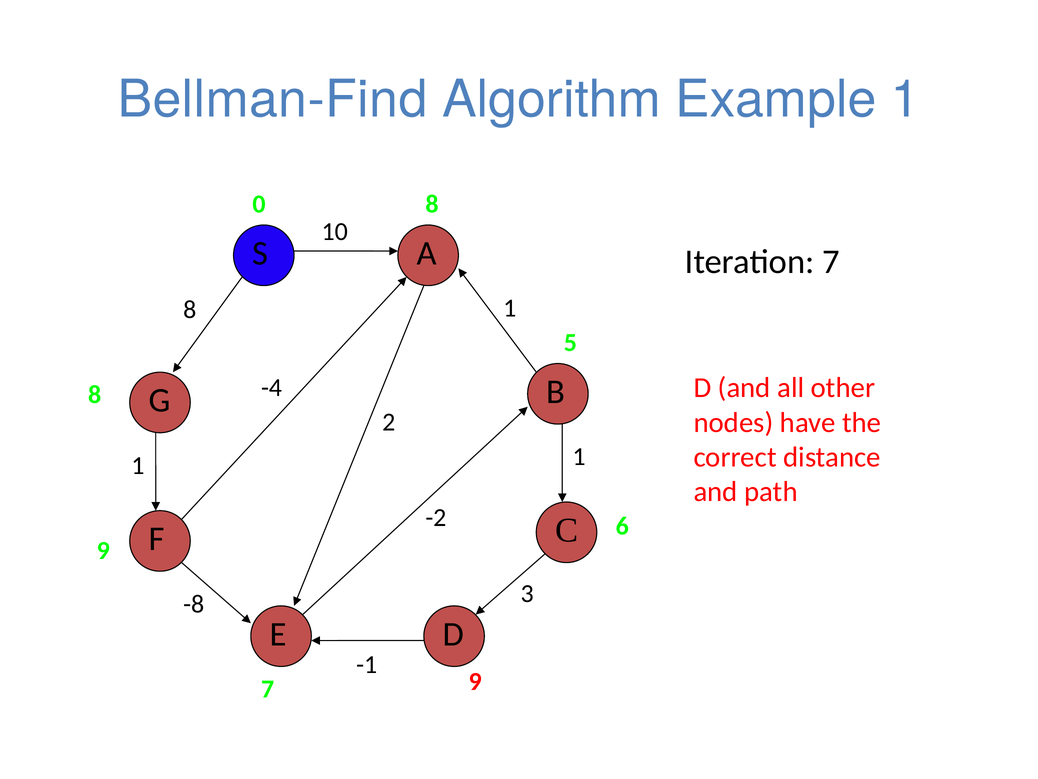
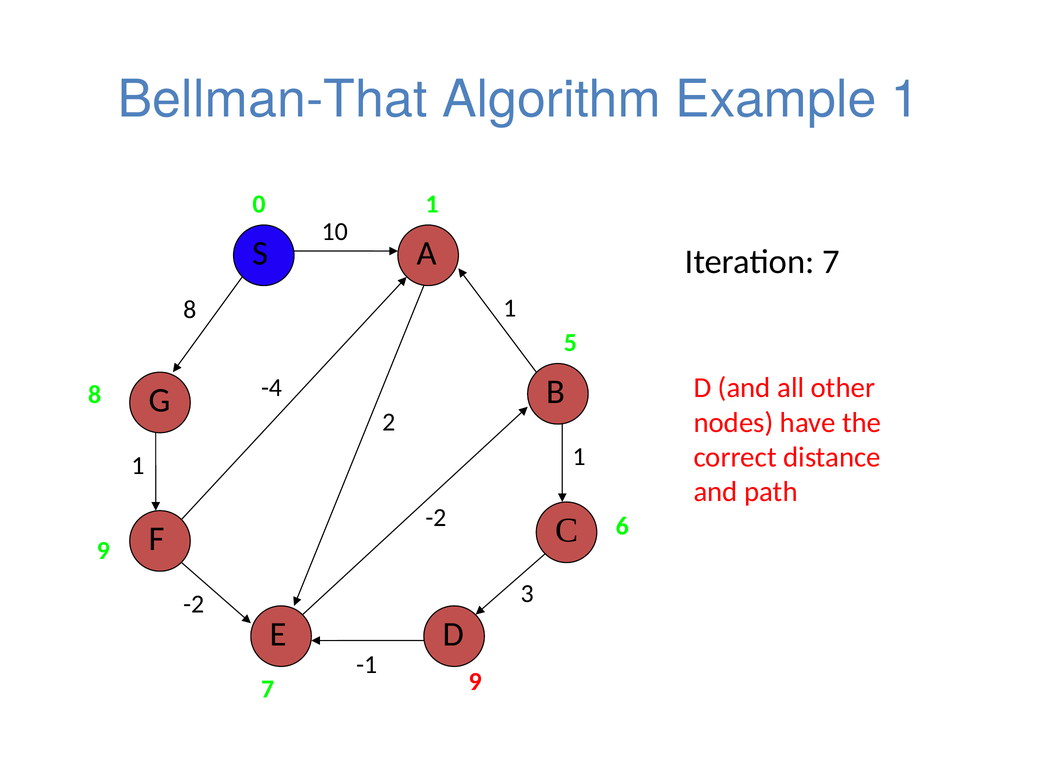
Bellman-Find: Bellman-Find -> Bellman-That
0 8: 8 -> 1
-8 at (194, 604): -8 -> -2
